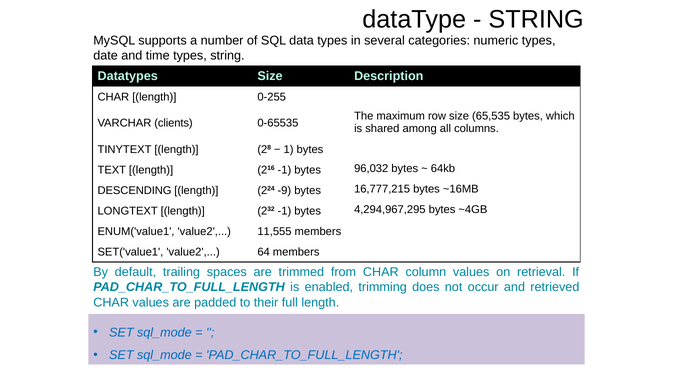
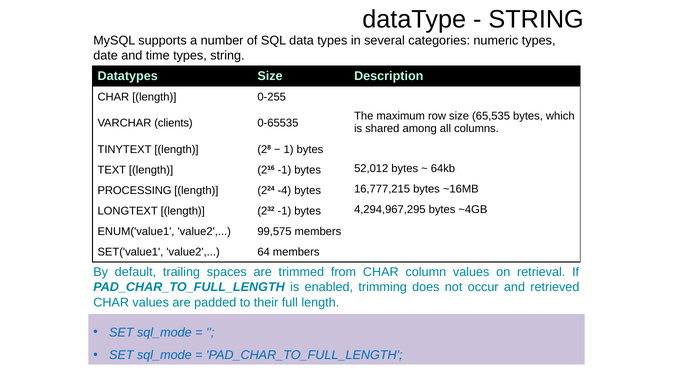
96,032: 96,032 -> 52,012
DESCENDING: DESCENDING -> PROCESSING
-9: -9 -> -4
11,555: 11,555 -> 99,575
